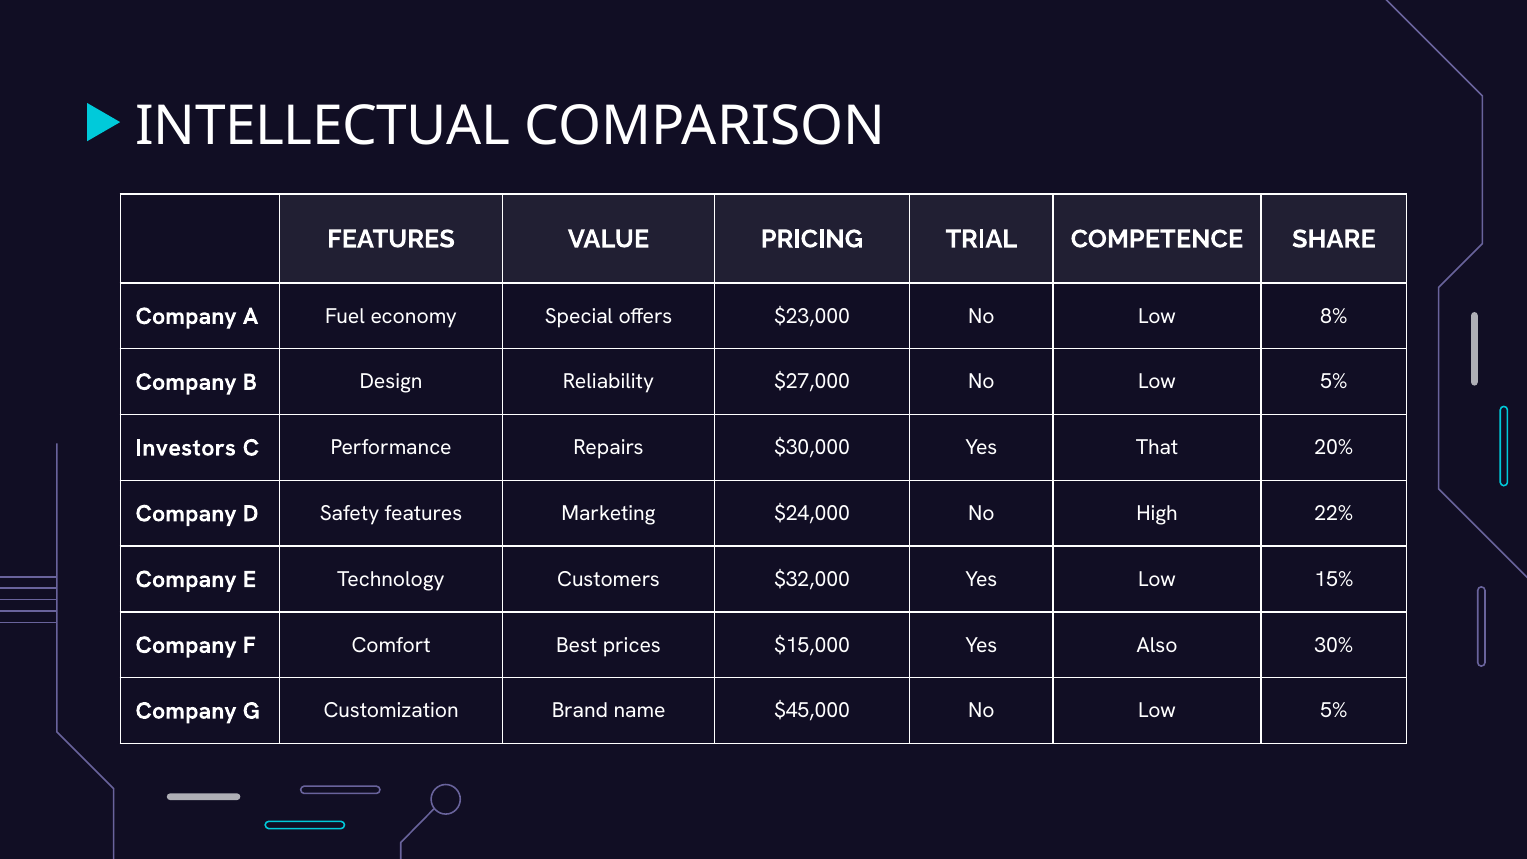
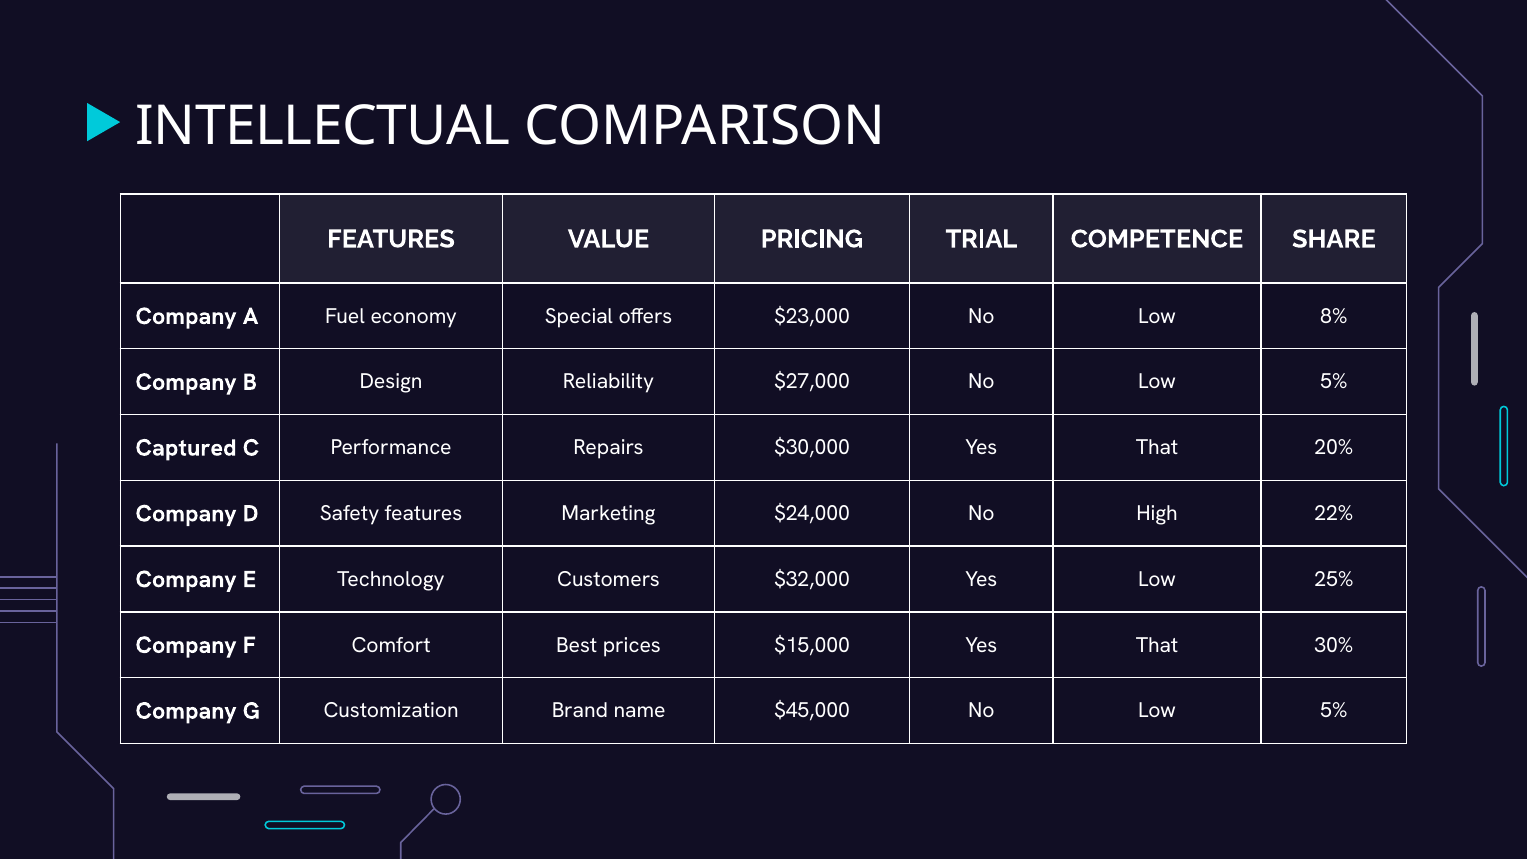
Investors: Investors -> Captured
15%: 15% -> 25%
$15,000 Yes Also: Also -> That
